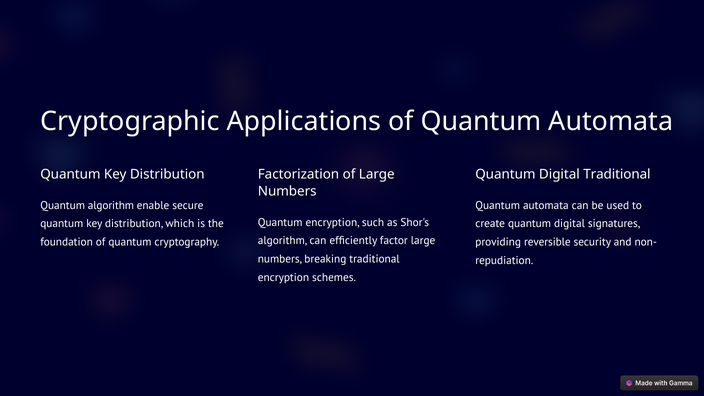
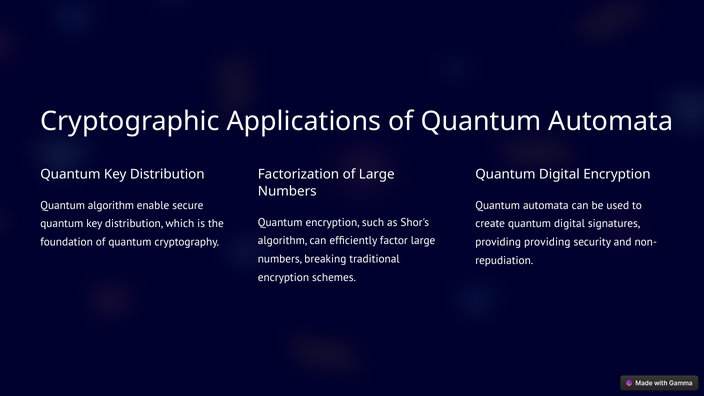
Digital Traditional: Traditional -> Encryption
providing reversible: reversible -> providing
